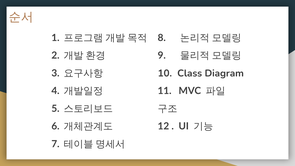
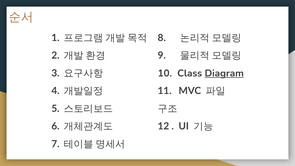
Diagram underline: none -> present
